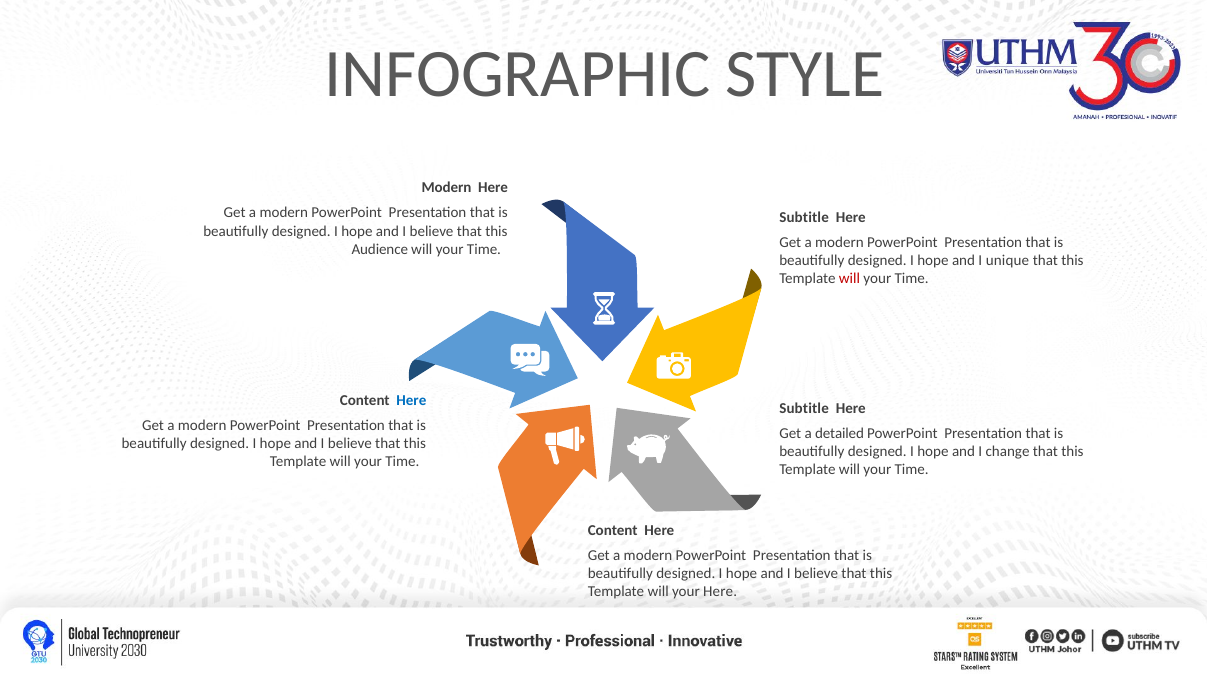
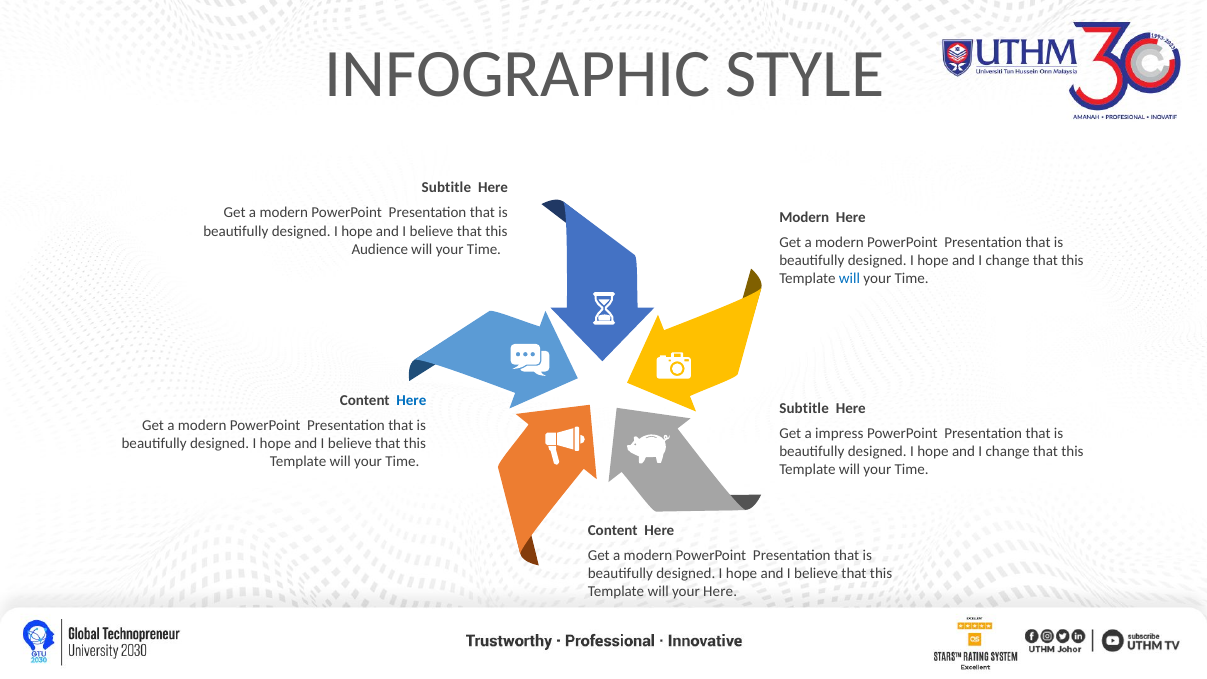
Modern at (446, 188): Modern -> Subtitle
Subtitle at (804, 217): Subtitle -> Modern
unique at (1007, 260): unique -> change
will at (850, 278) colour: red -> blue
detailed: detailed -> impress
